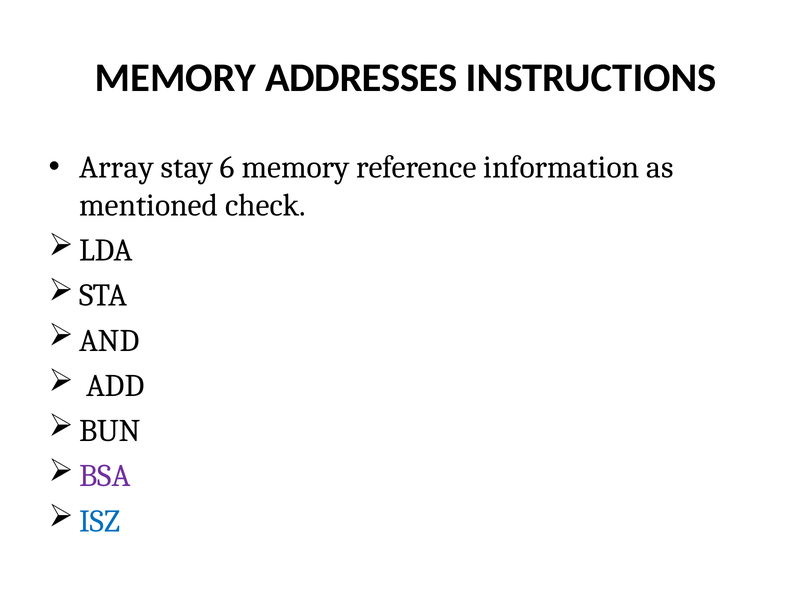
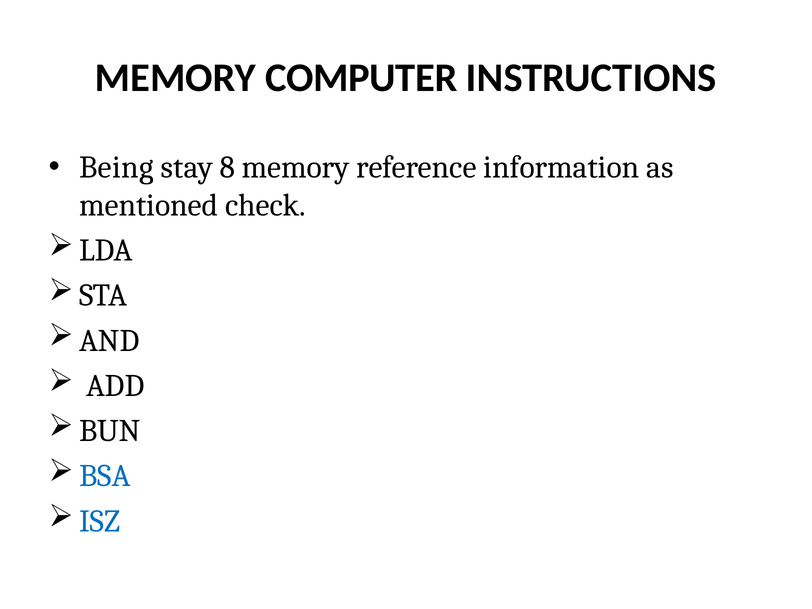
ADDRESSES: ADDRESSES -> COMPUTER
Array: Array -> Being
6: 6 -> 8
BSA colour: purple -> blue
